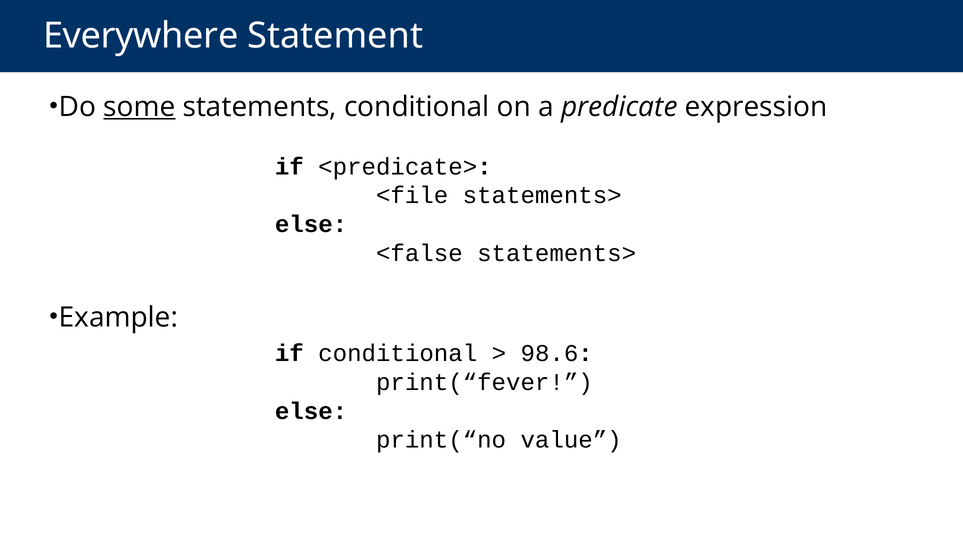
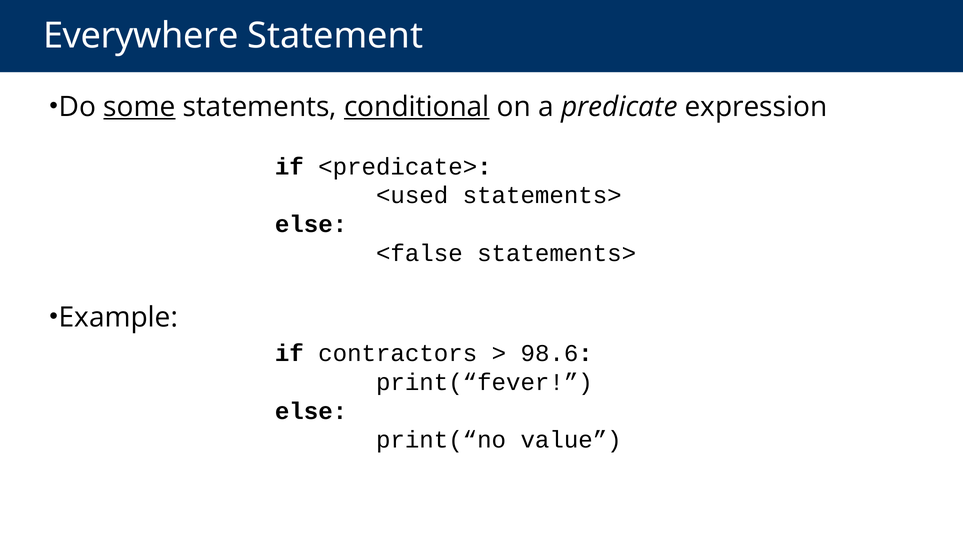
conditional at (417, 107) underline: none -> present
<file: <file -> <used
if conditional: conditional -> contractors
